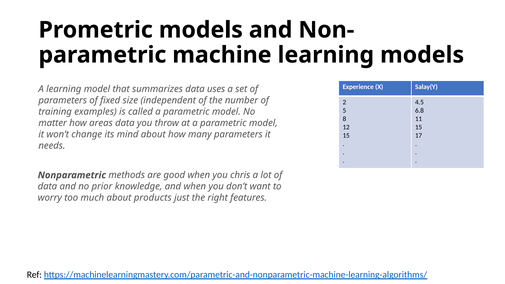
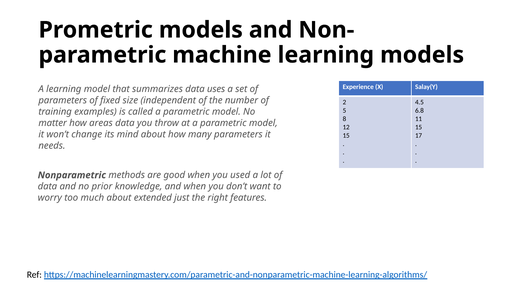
chris: chris -> used
products: products -> extended
